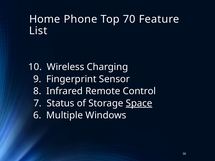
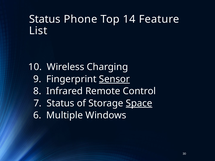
Home at (45, 19): Home -> Status
70: 70 -> 14
Sensor underline: none -> present
